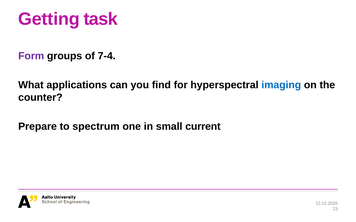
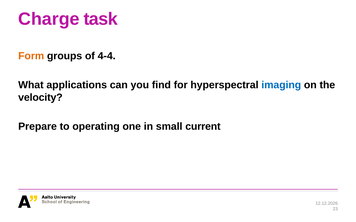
Getting: Getting -> Charge
Form colour: purple -> orange
7-4: 7-4 -> 4-4
counter: counter -> velocity
spectrum: spectrum -> operating
